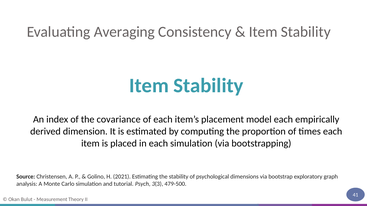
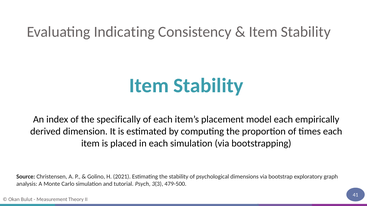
Averaging: Averaging -> Indicating
covariance: covariance -> specifically
